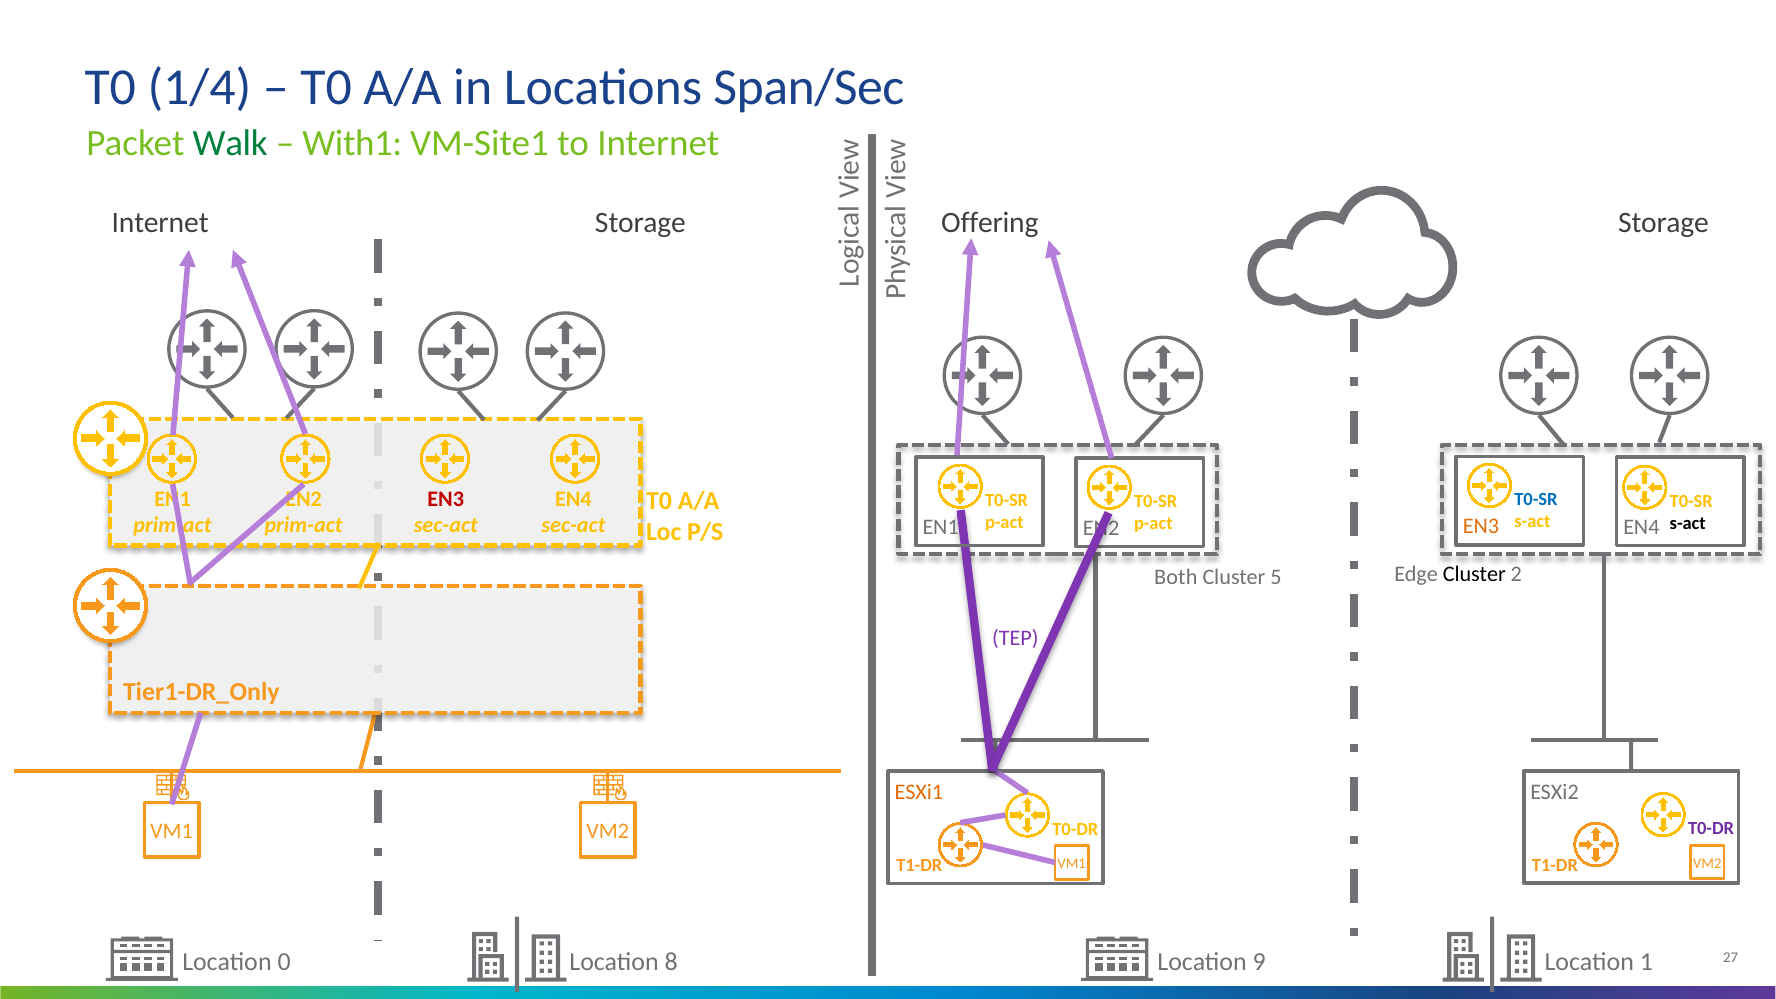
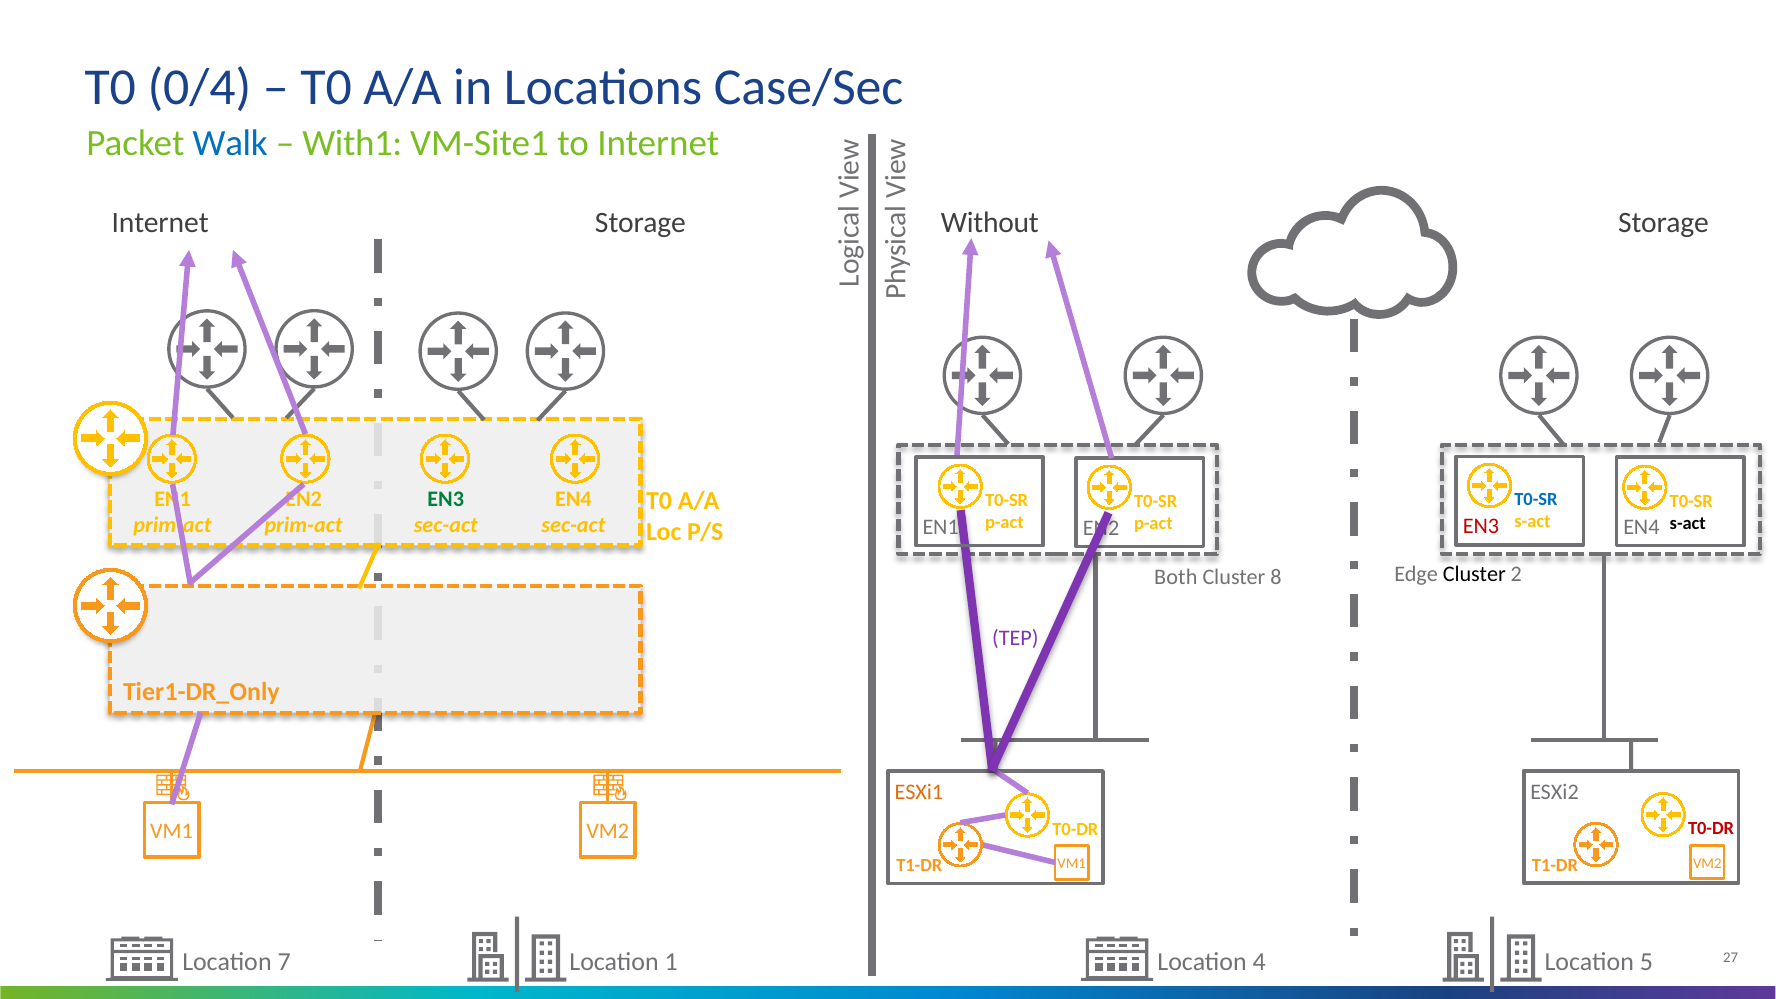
1/4: 1/4 -> 0/4
Span/Sec: Span/Sec -> Case/Sec
Walk colour: green -> blue
Offering: Offering -> Without
EN3 at (446, 499) colour: red -> green
EN3 at (1481, 526) colour: orange -> red
5: 5 -> 8
T0-DR at (1711, 829) colour: purple -> red
0: 0 -> 7
8: 8 -> 1
9: 9 -> 4
1: 1 -> 5
